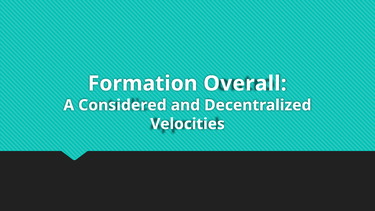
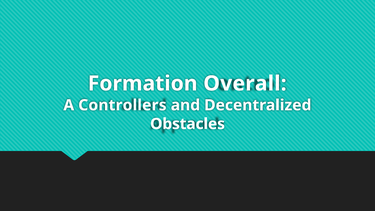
Considered: Considered -> Controllers
Velocities: Velocities -> Obstacles
